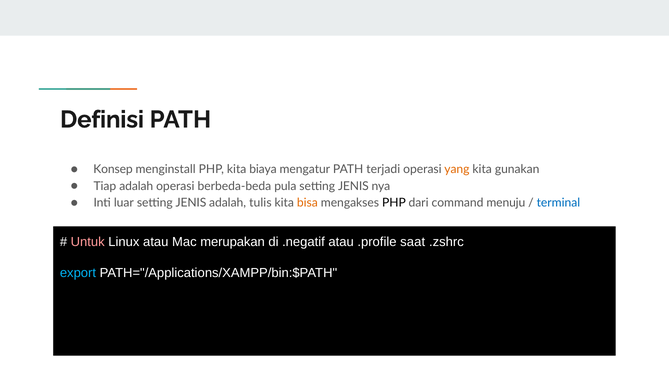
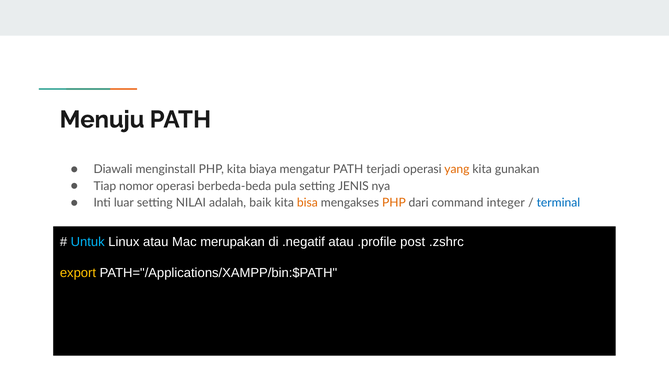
Definisi: Definisi -> Menuju
Konsep: Konsep -> Diawali
Tiap adalah: adalah -> nomor
JENIS at (191, 202): JENIS -> NILAI
tulis: tulis -> baik
PHP at (394, 202) colour: black -> orange
menuju: menuju -> integer
Untuk colour: pink -> light blue
saat: saat -> post
export colour: light blue -> yellow
